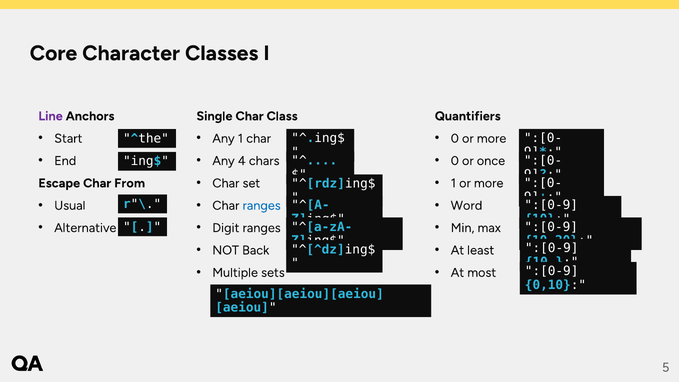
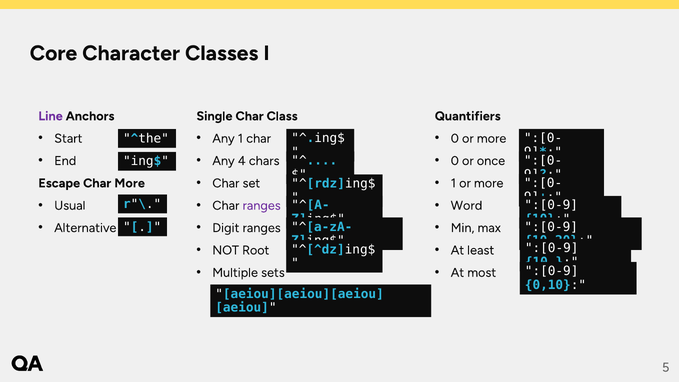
Char From: From -> More
ranges at (262, 206) colour: blue -> purple
Back: Back -> Root
